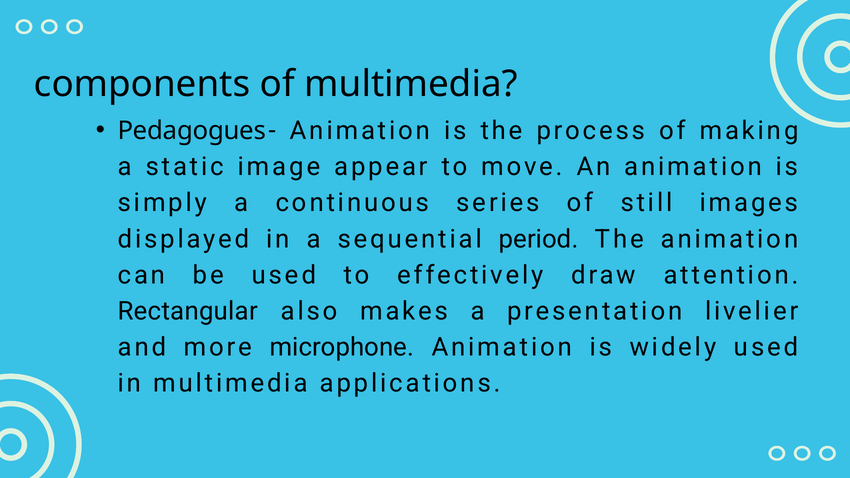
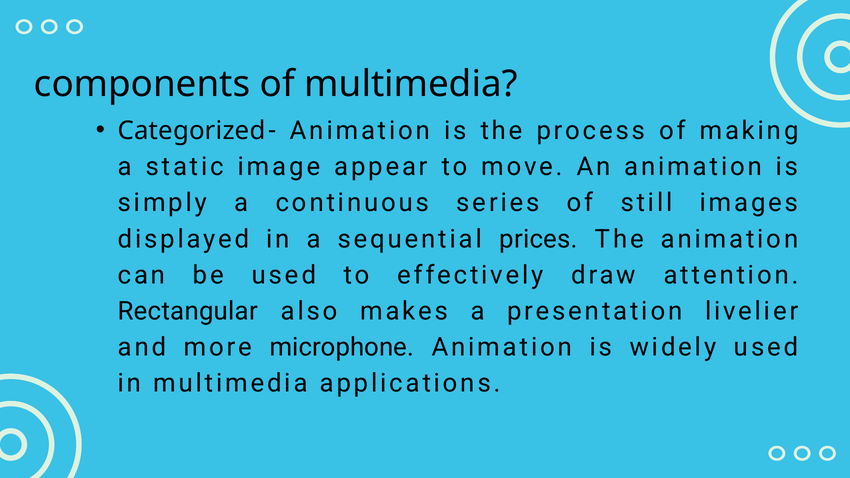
Pedagogues: Pedagogues -> Categorized
period: period -> prices
